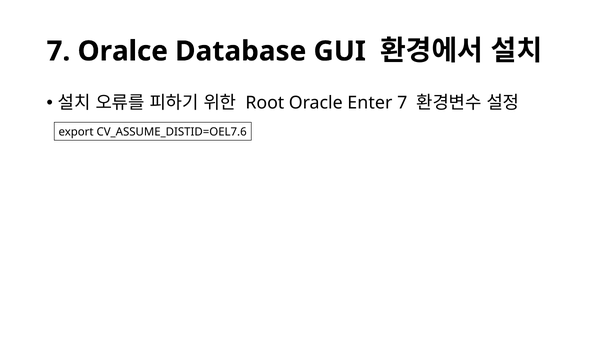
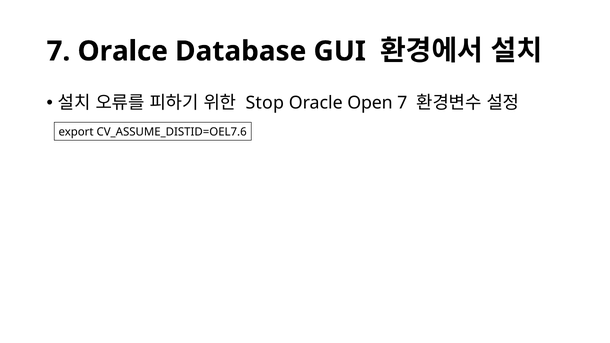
Root: Root -> Stop
Enter: Enter -> Open
